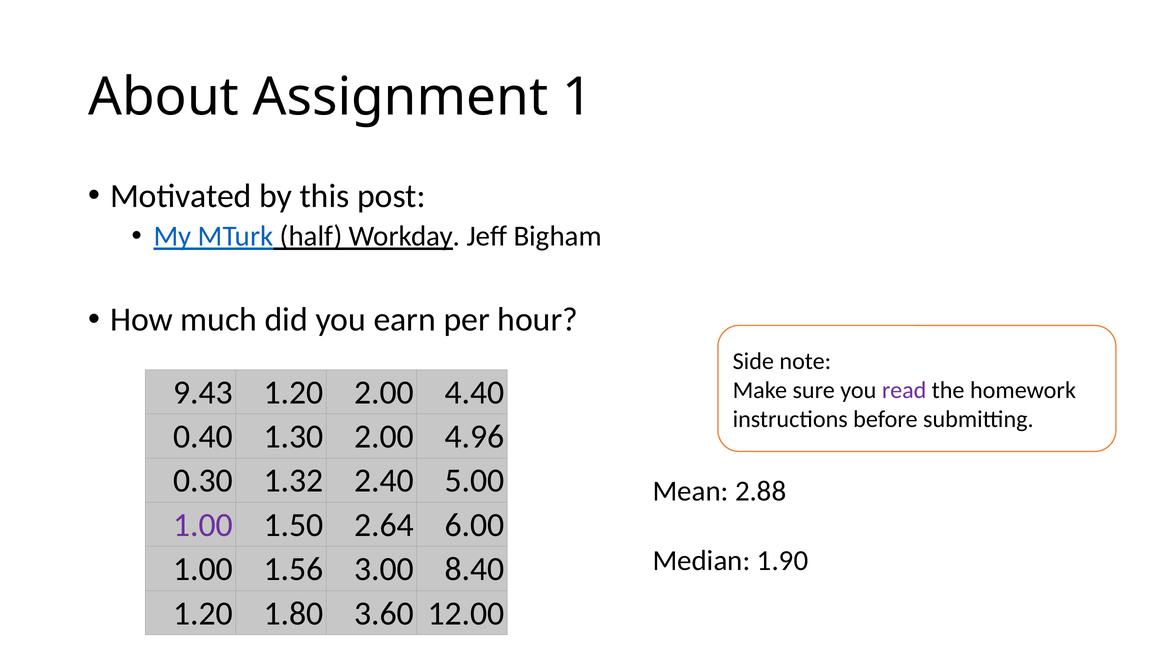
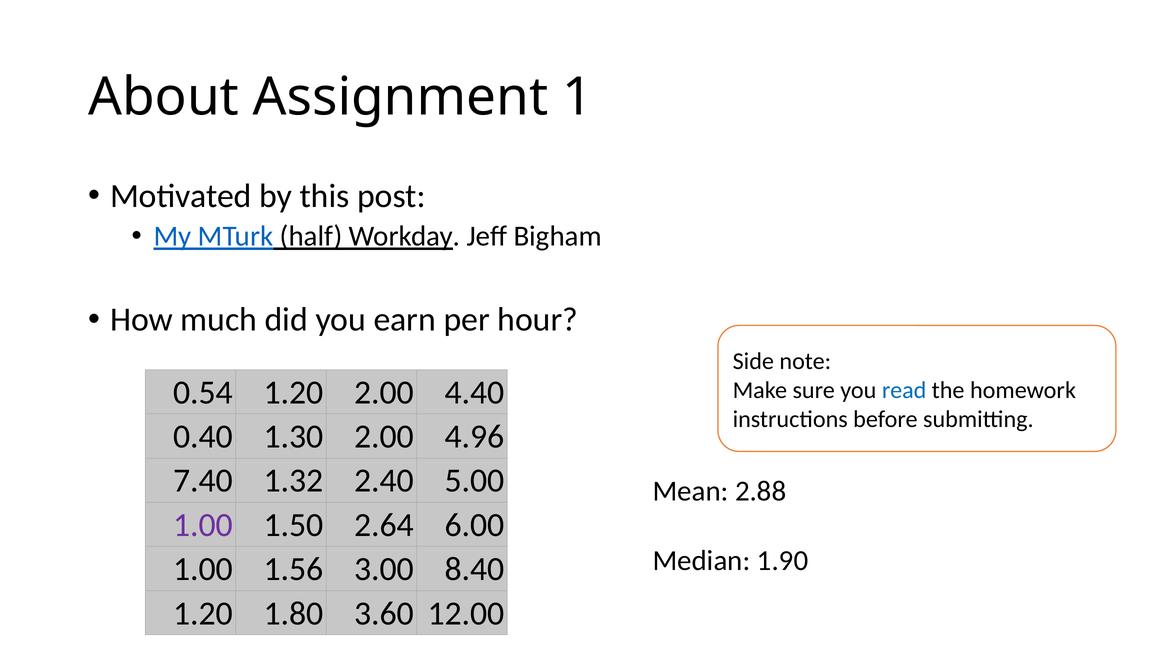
9.43: 9.43 -> 0.54
read colour: purple -> blue
0.30: 0.30 -> 7.40
